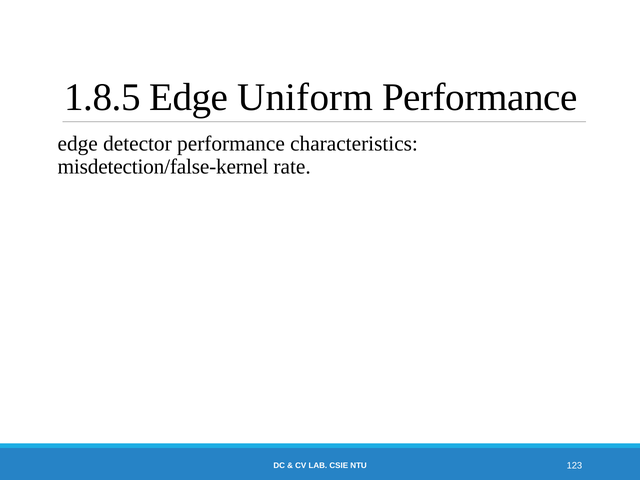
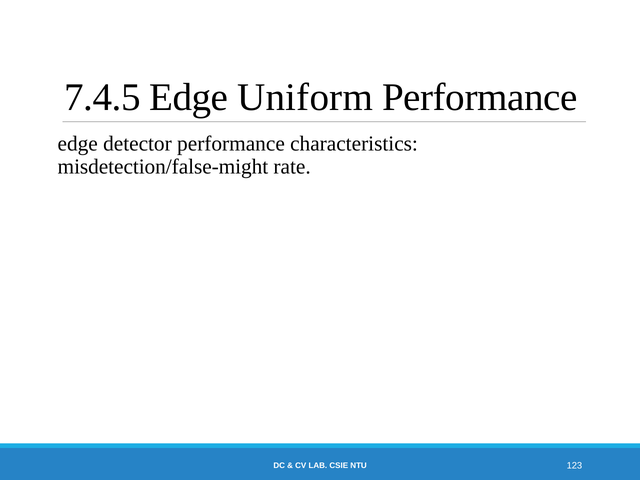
1.8.5: 1.8.5 -> 7.4.5
misdetection/false-kernel: misdetection/false-kernel -> misdetection/false-might
